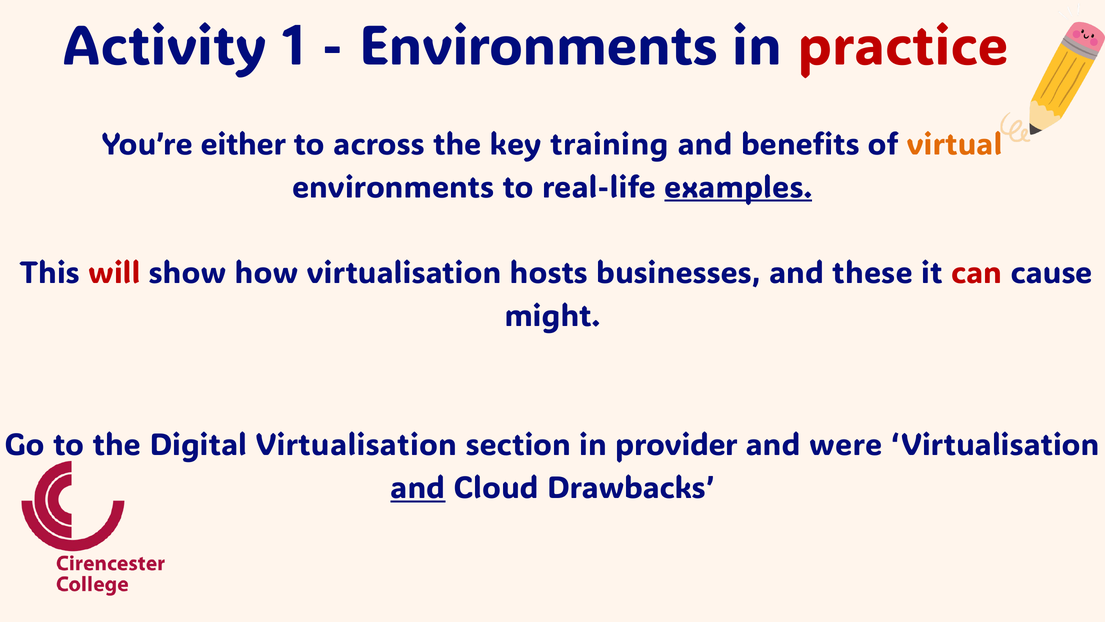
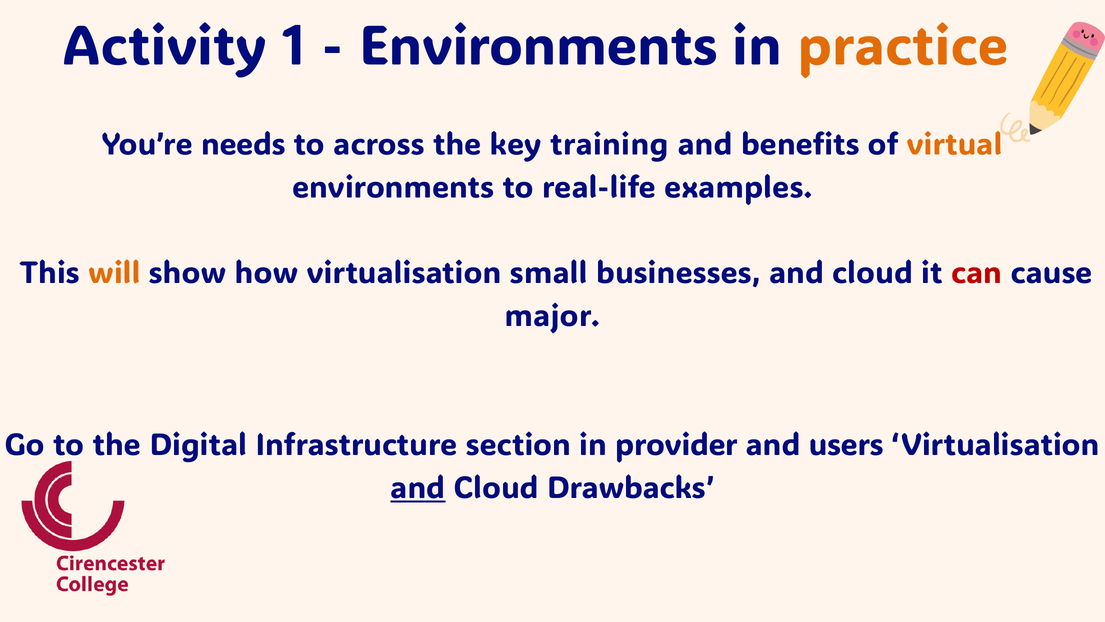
practice colour: red -> orange
either: either -> needs
examples underline: present -> none
will colour: red -> orange
hosts: hosts -> small
businesses and these: these -> cloud
might: might -> major
Digital Virtualisation: Virtualisation -> Infrastructure
were: were -> users
